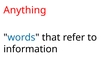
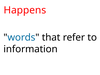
Anything: Anything -> Happens
